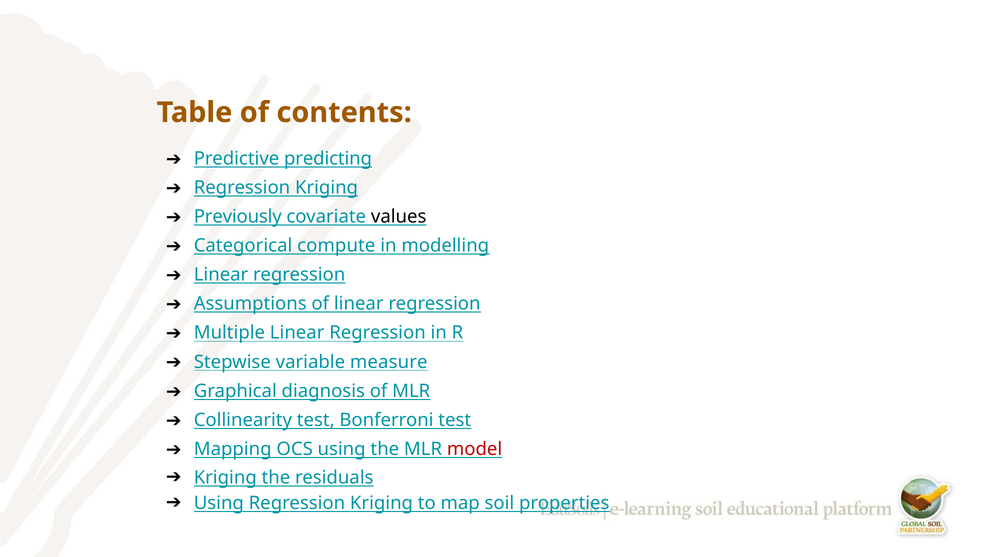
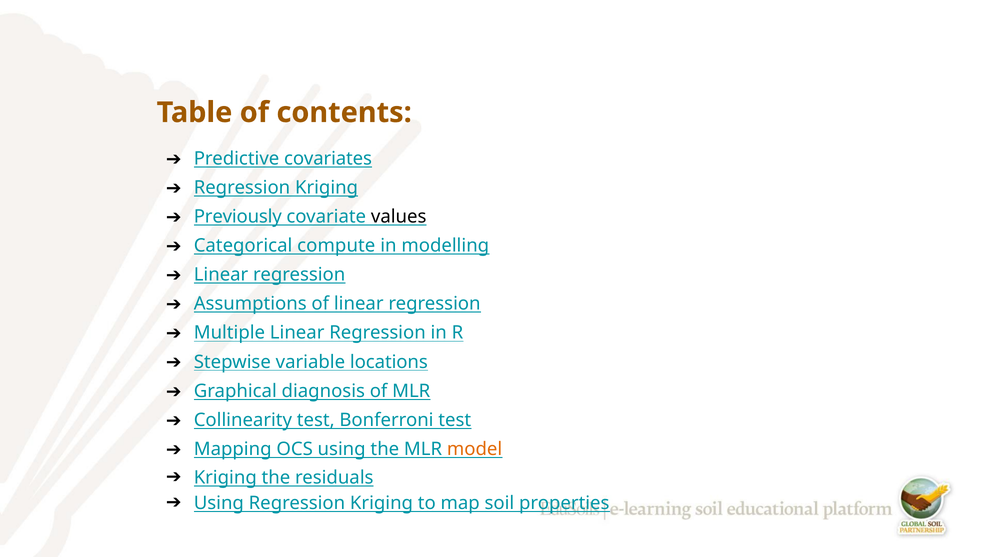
predicting: predicting -> covariates
measure: measure -> locations
model colour: red -> orange
